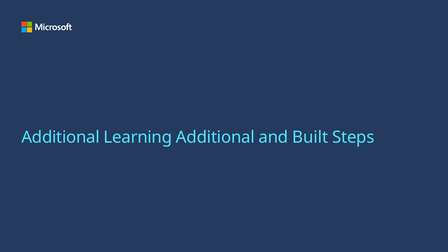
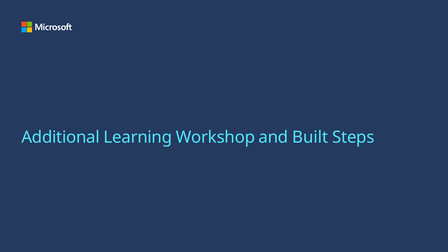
Learning Additional: Additional -> Workshop
